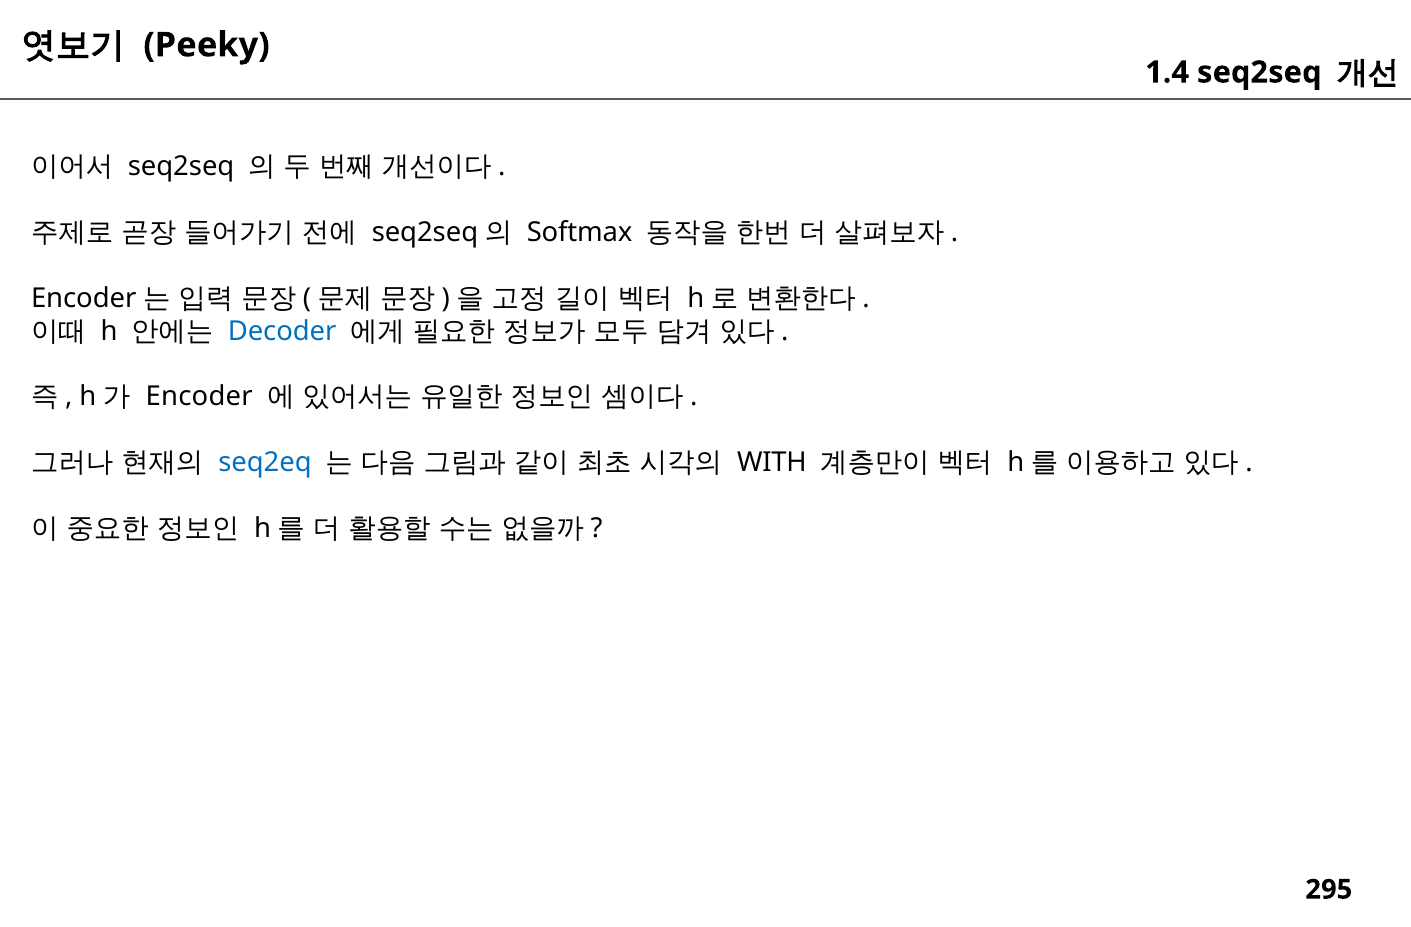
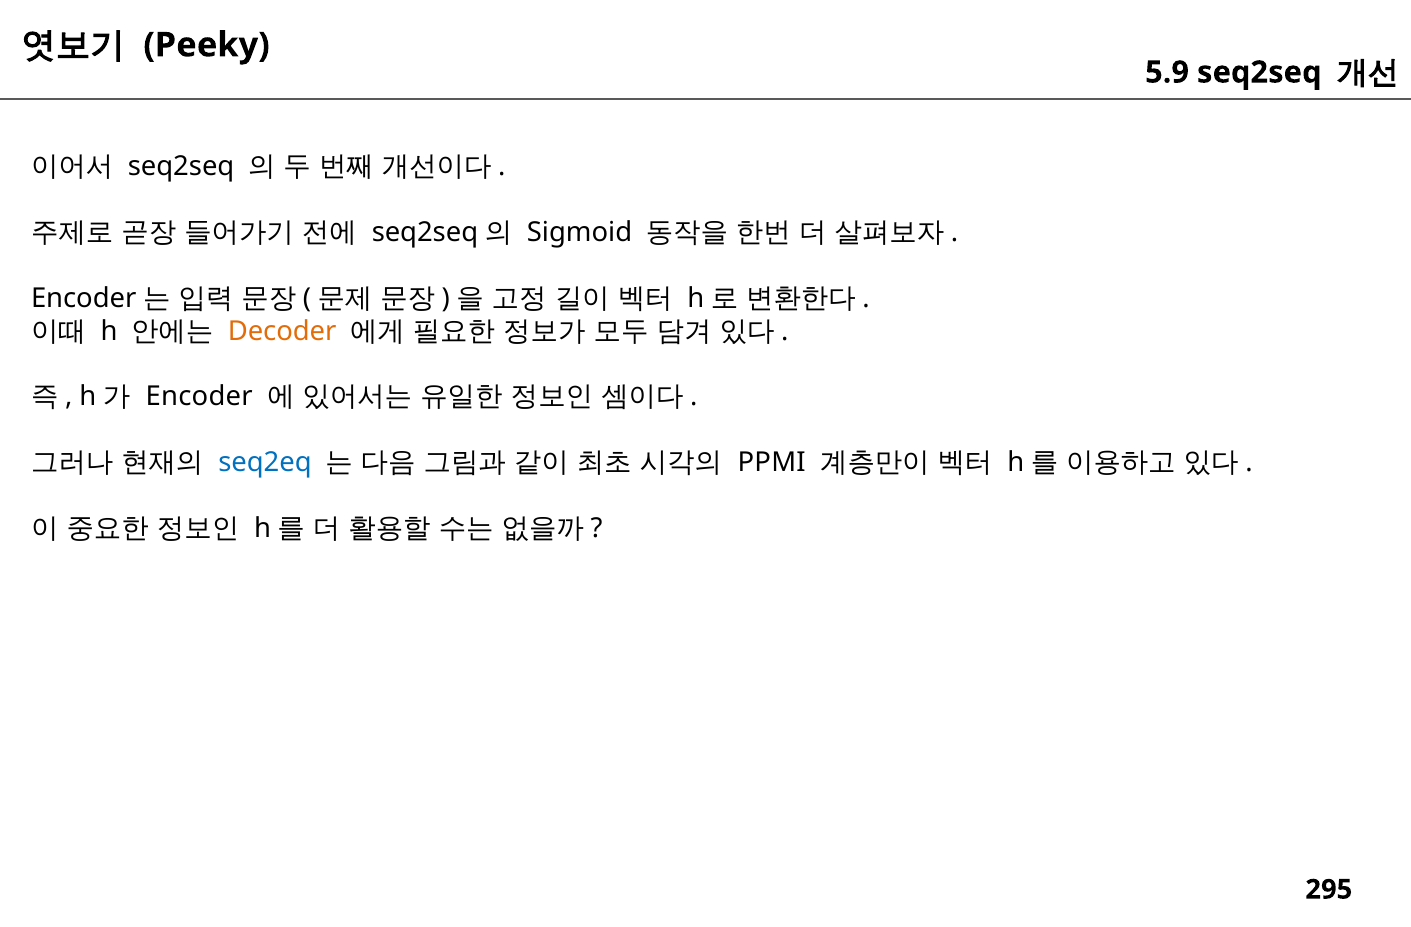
1.4: 1.4 -> 5.9
Softmax: Softmax -> Sigmoid
Decoder colour: blue -> orange
WITH: WITH -> PPMI
